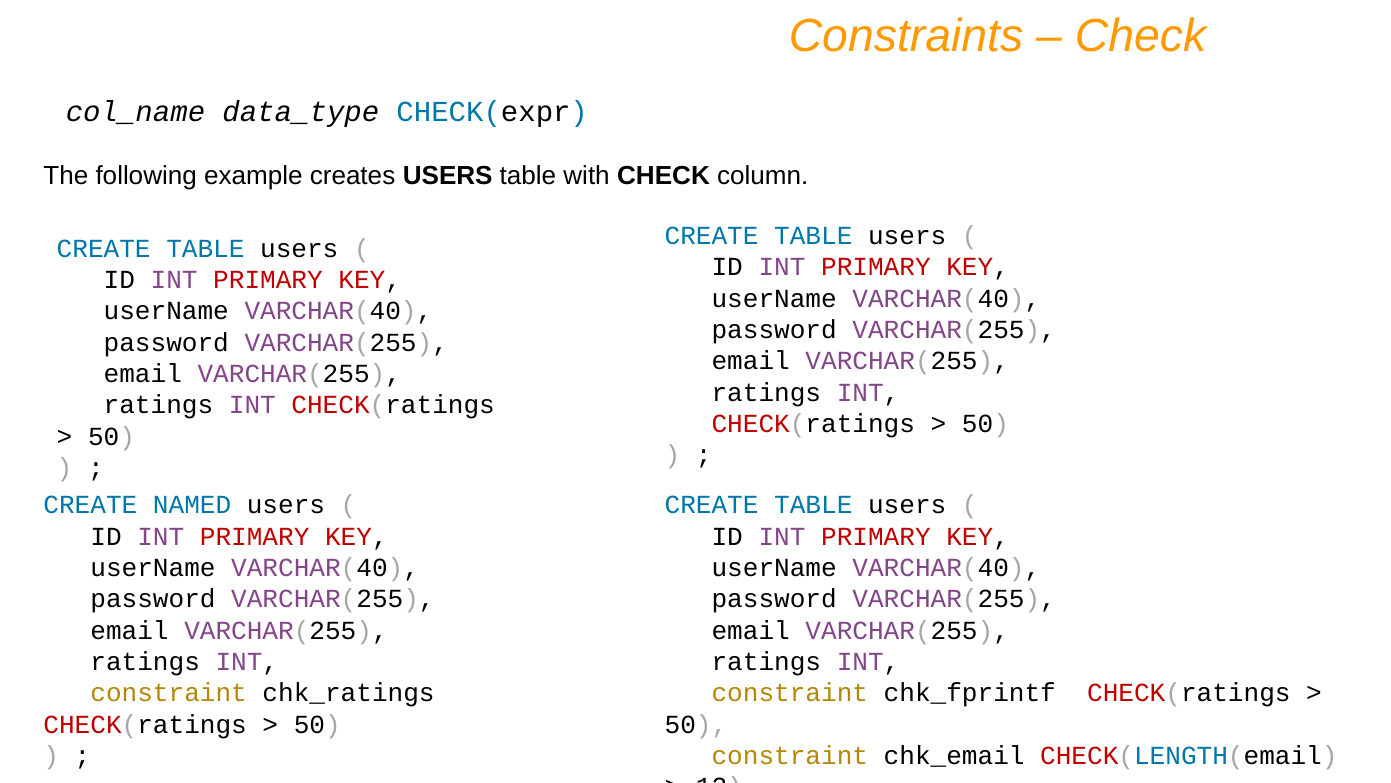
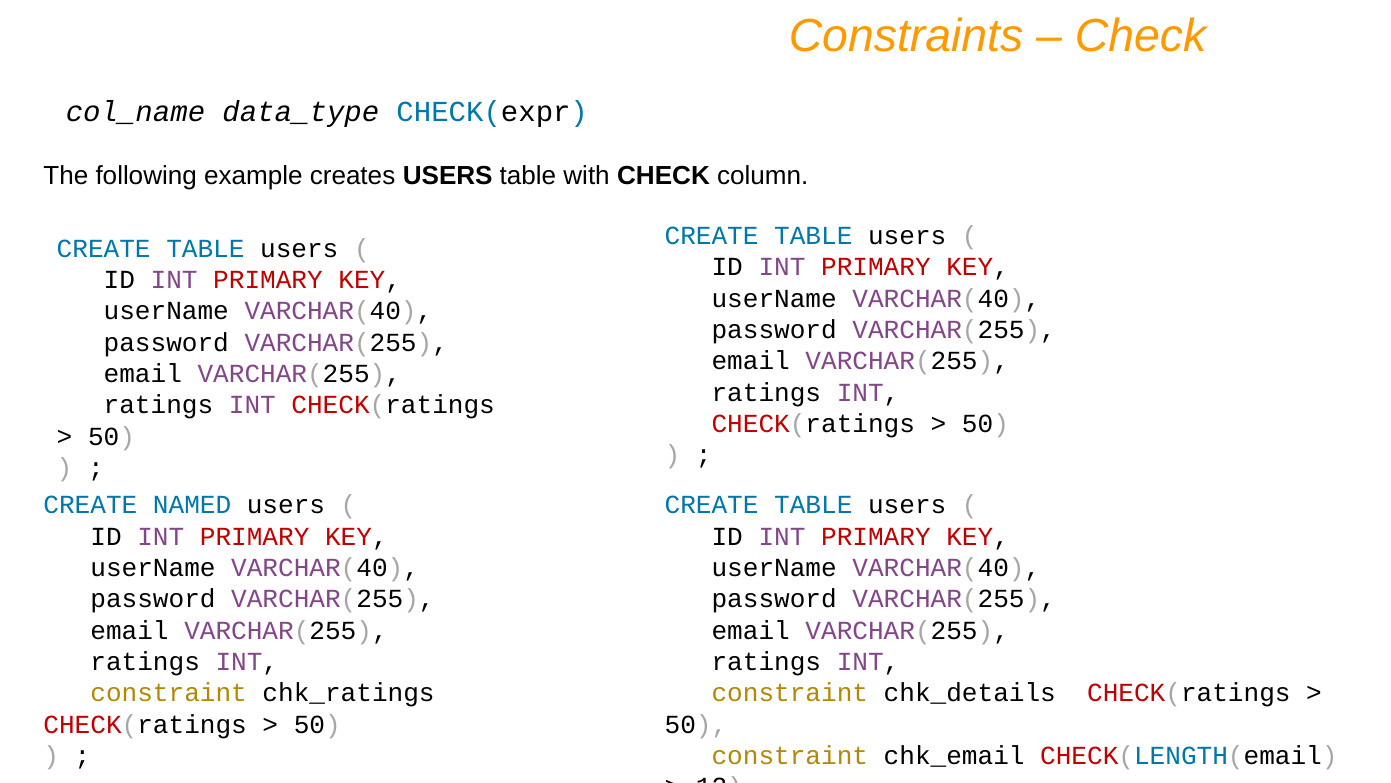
chk_fprintf: chk_fprintf -> chk_details
